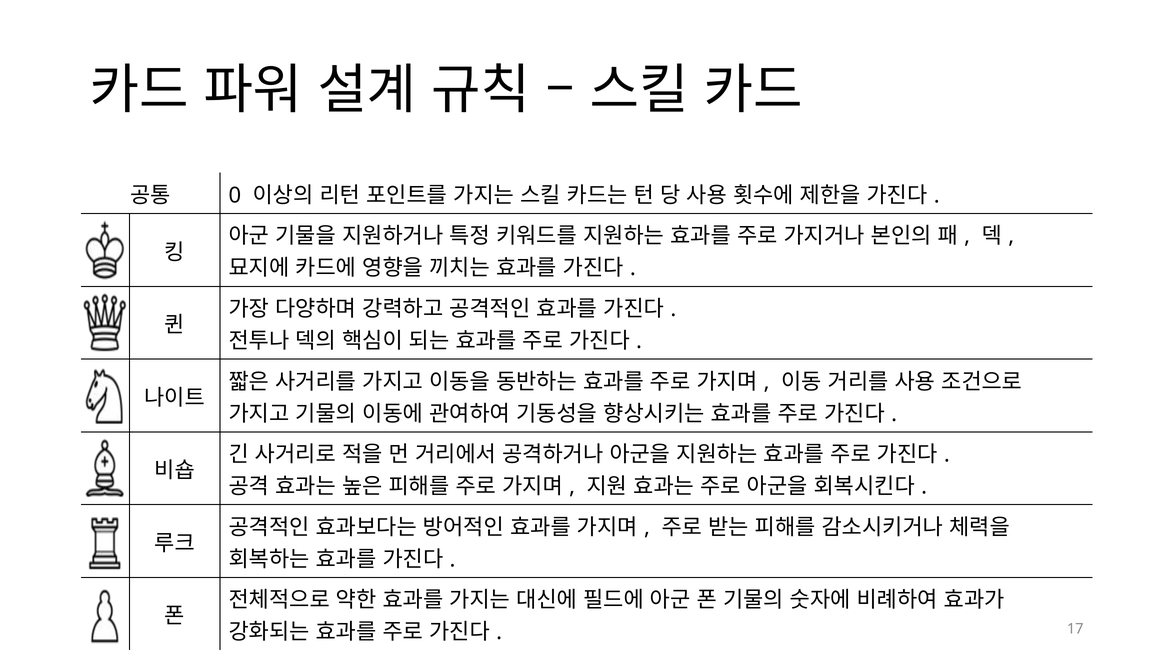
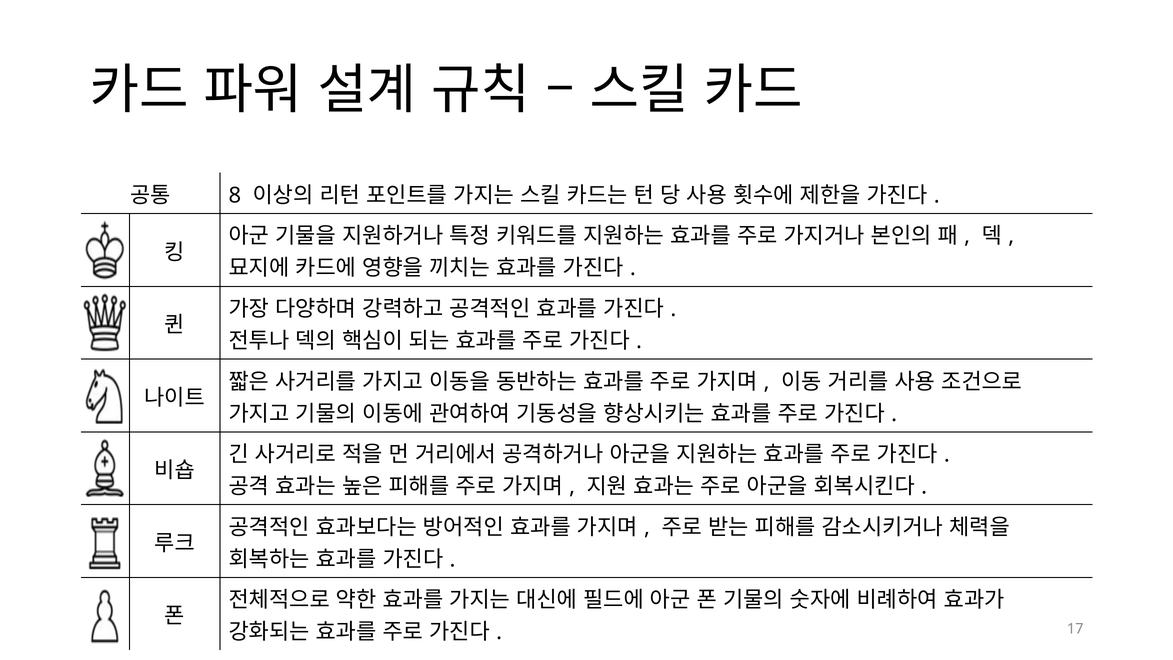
0: 0 -> 8
